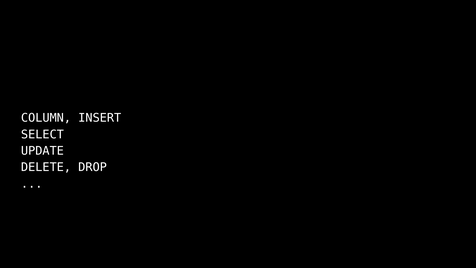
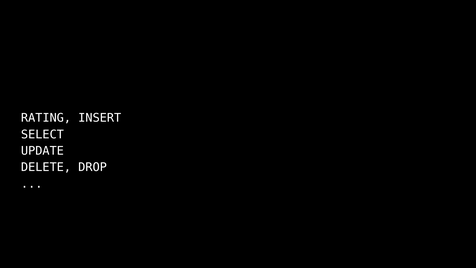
COLUMN: COLUMN -> RATING
